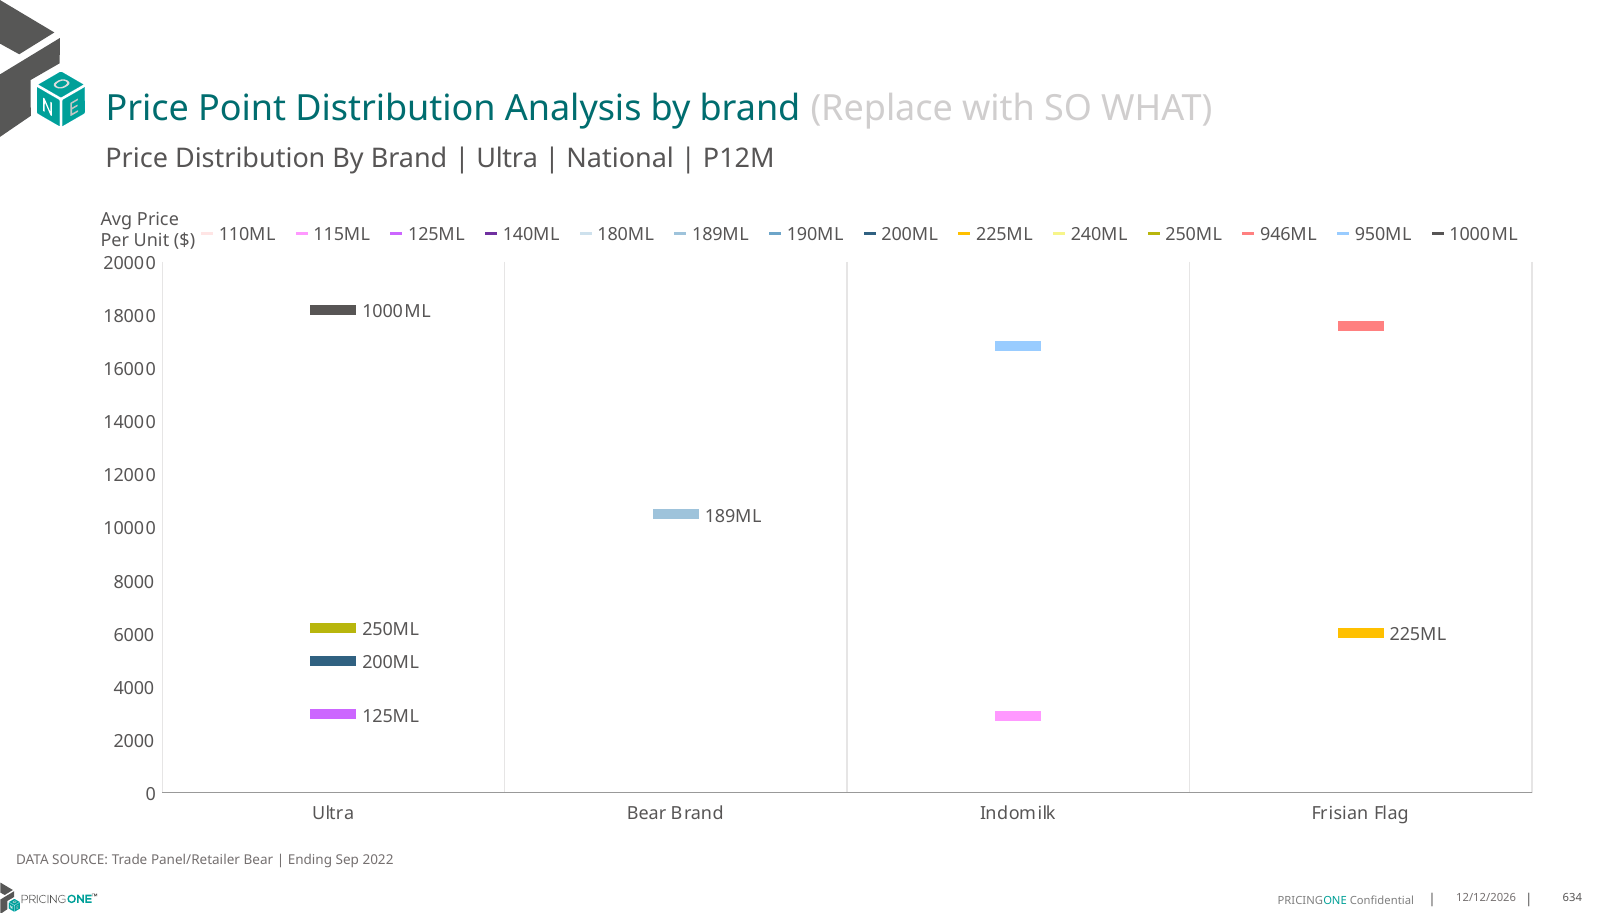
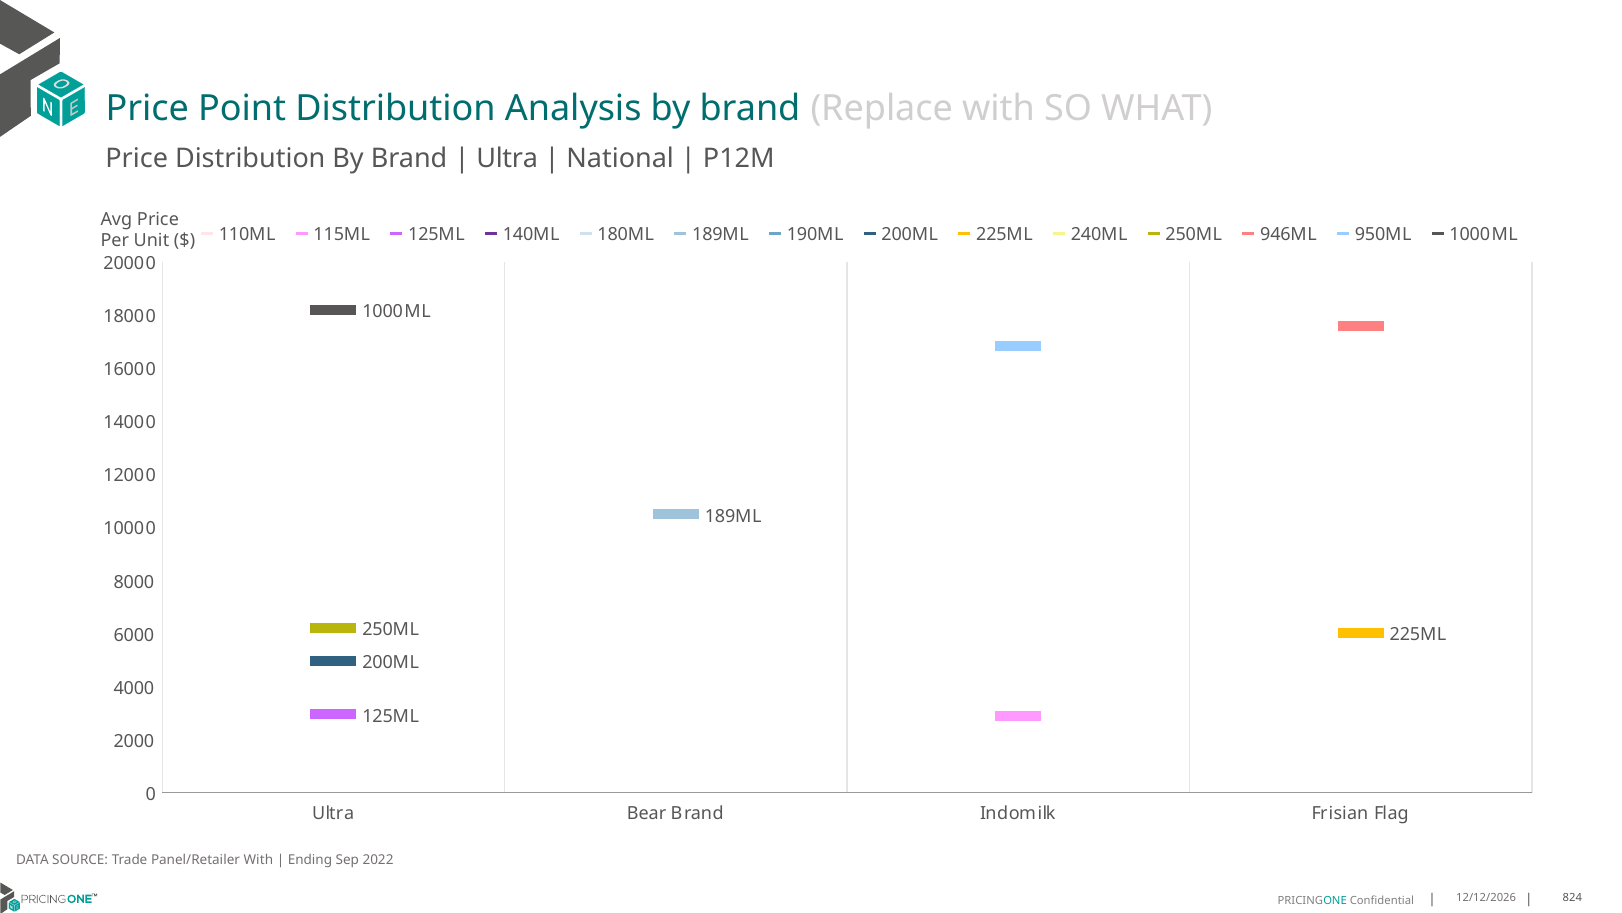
Panel/Retailer Bear: Bear -> With
634: 634 -> 824
